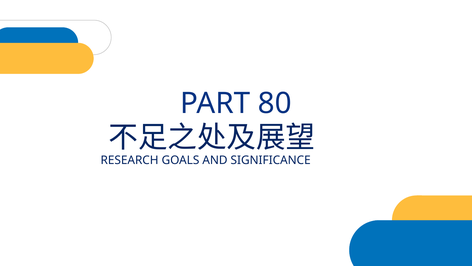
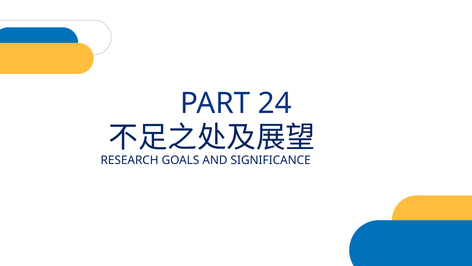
80: 80 -> 24
